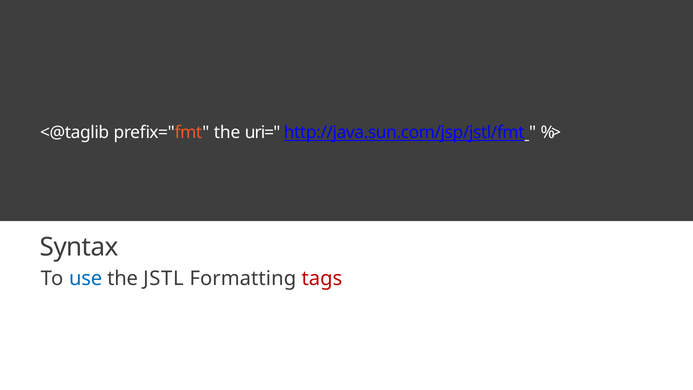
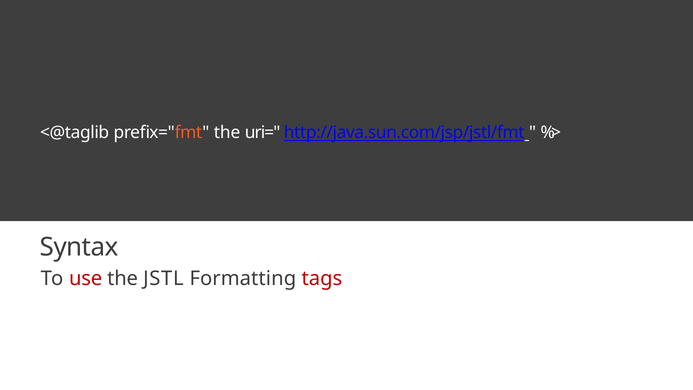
use colour: blue -> red
